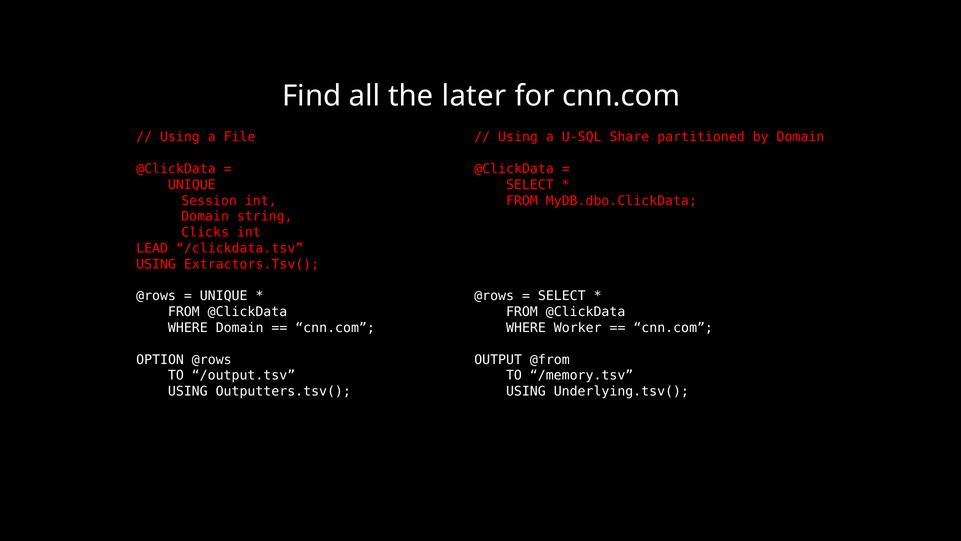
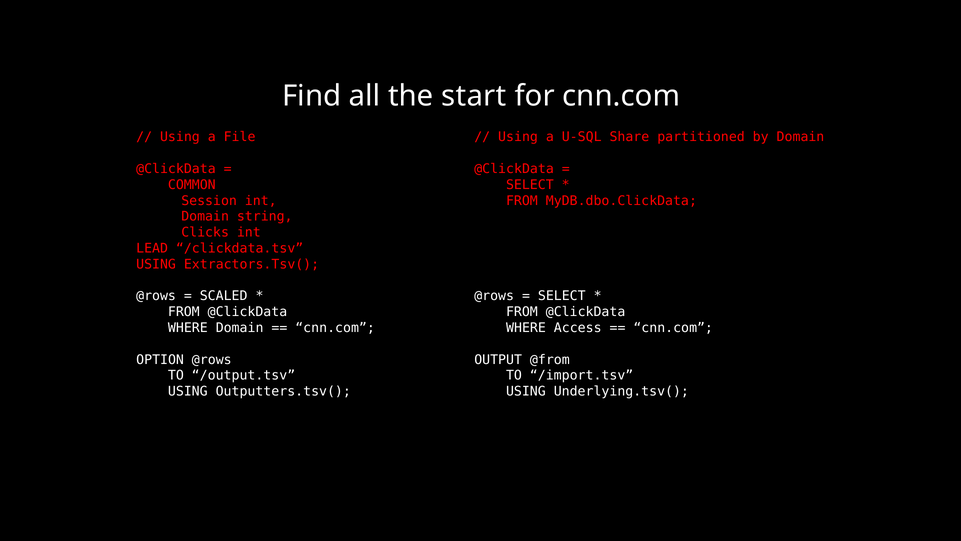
later: later -> start
UNIQUE at (192, 185): UNIQUE -> COMMON
UNIQUE at (224, 296): UNIQUE -> SCALED
Worker: Worker -> Access
/memory.tsv: /memory.tsv -> /import.tsv
